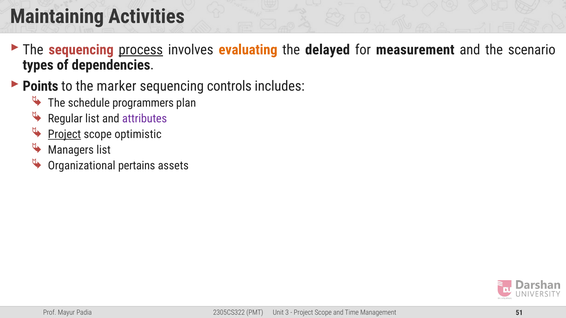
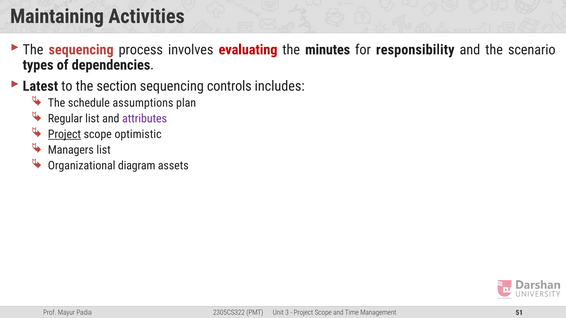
process underline: present -> none
evaluating colour: orange -> red
delayed: delayed -> minutes
measurement: measurement -> responsibility
Points: Points -> Latest
marker: marker -> section
programmers: programmers -> assumptions
pertains: pertains -> diagram
